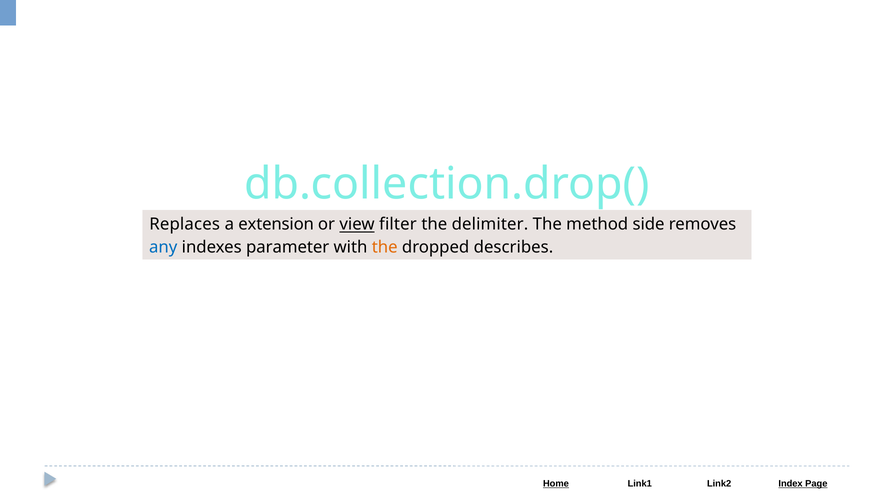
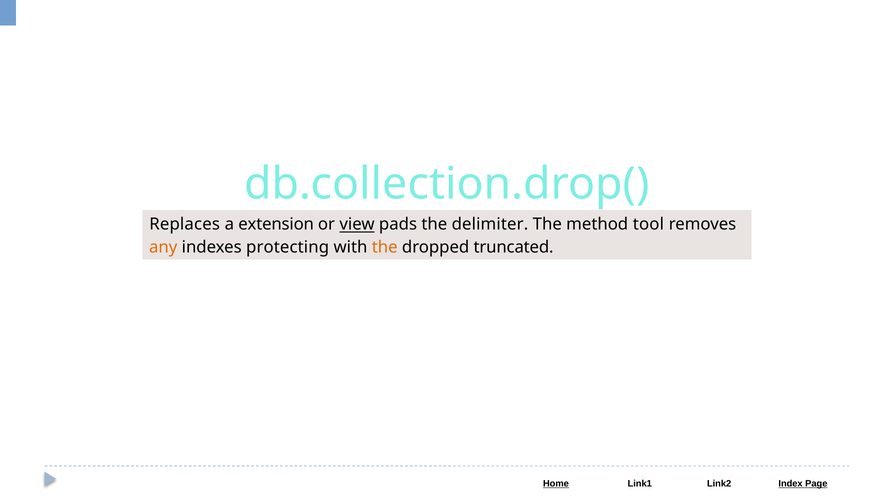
filter: filter -> pads
side: side -> tool
any colour: blue -> orange
parameter: parameter -> protecting
describes: describes -> truncated
